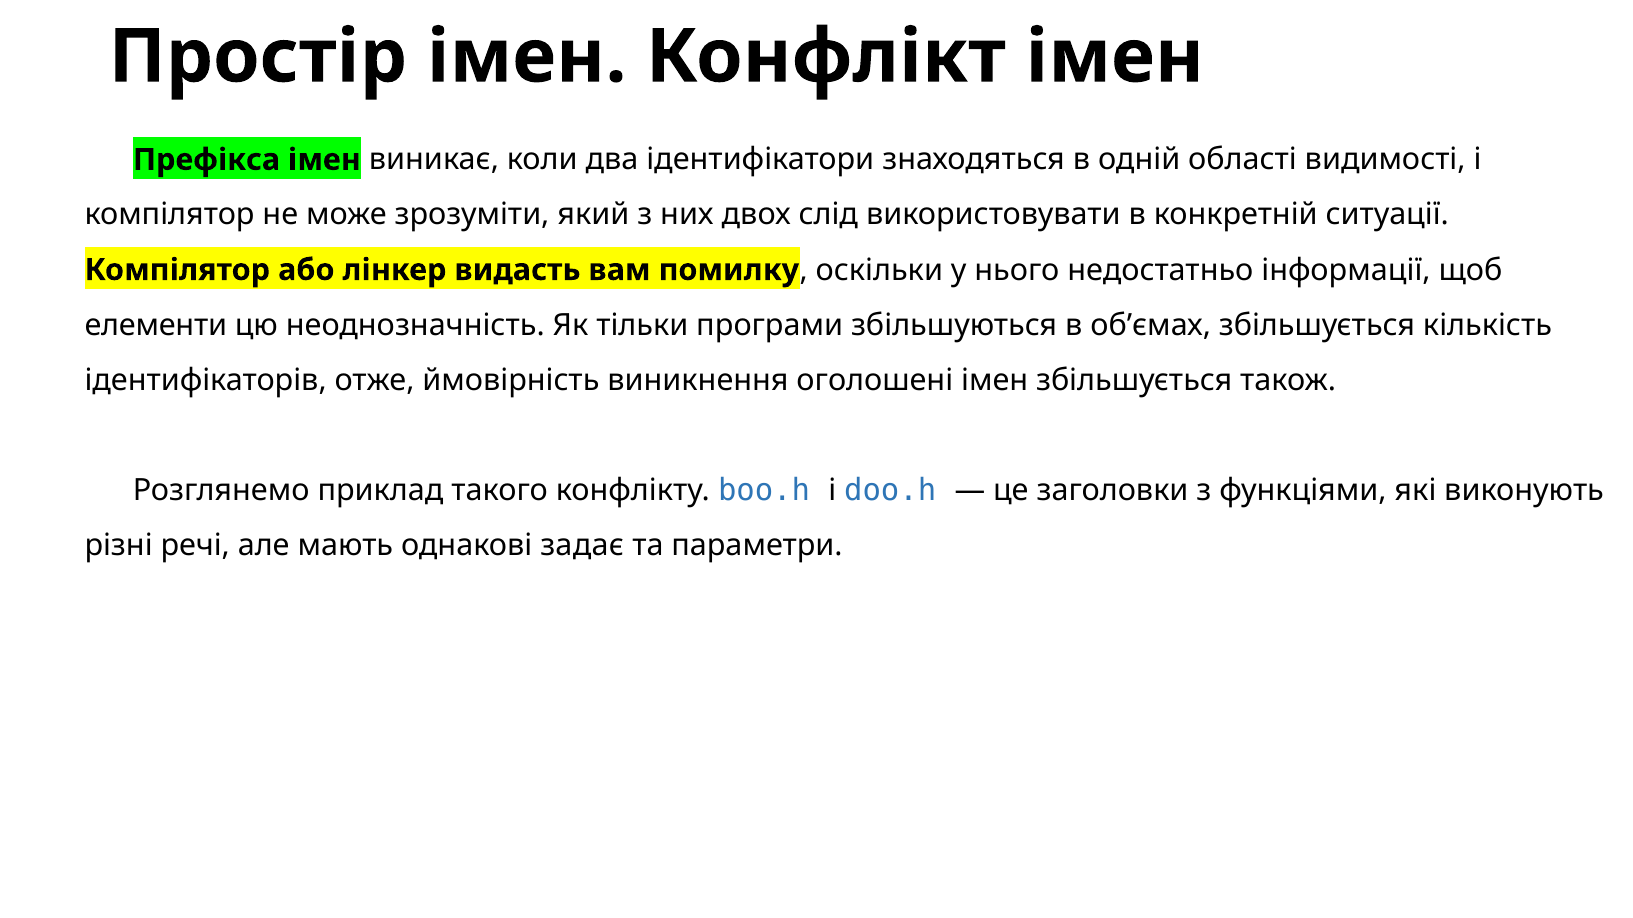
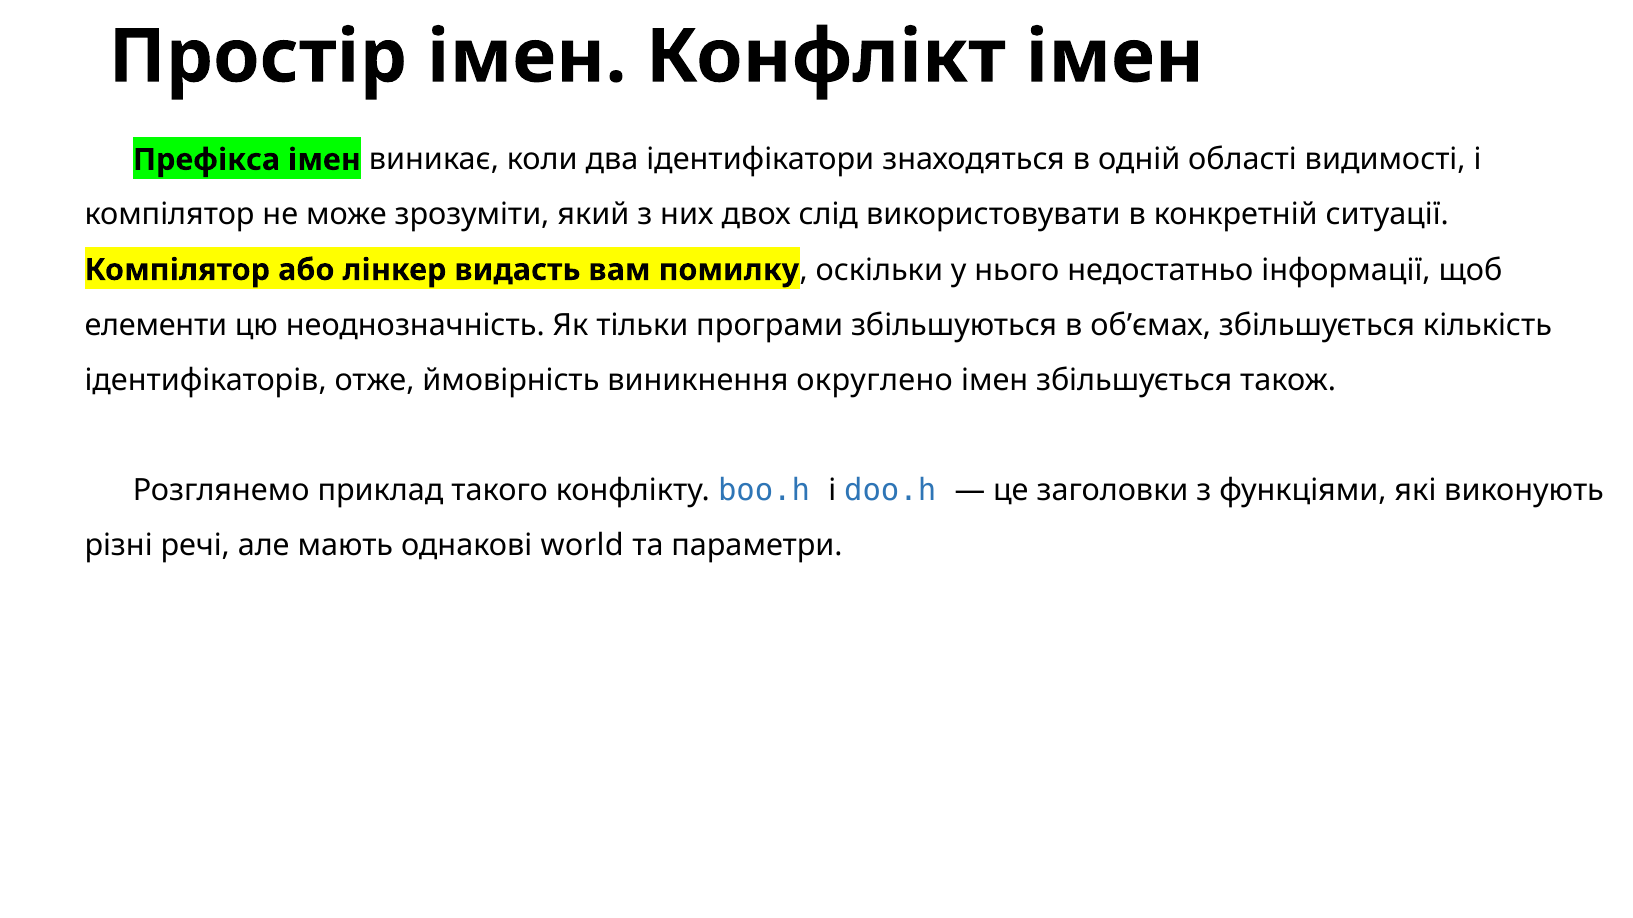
оголошені: оголошені -> округлено
задає: задає -> world
